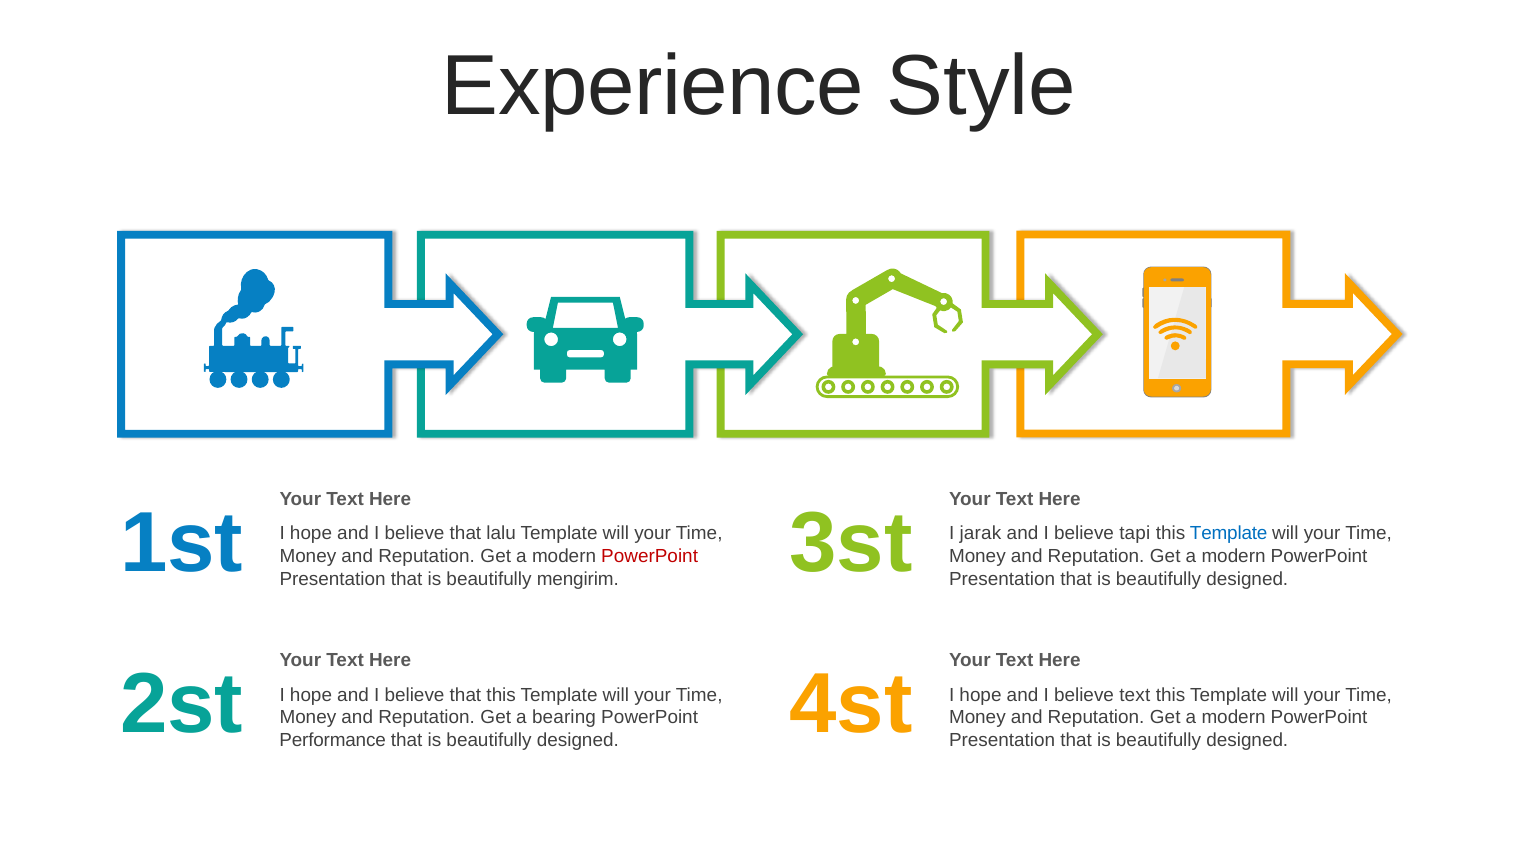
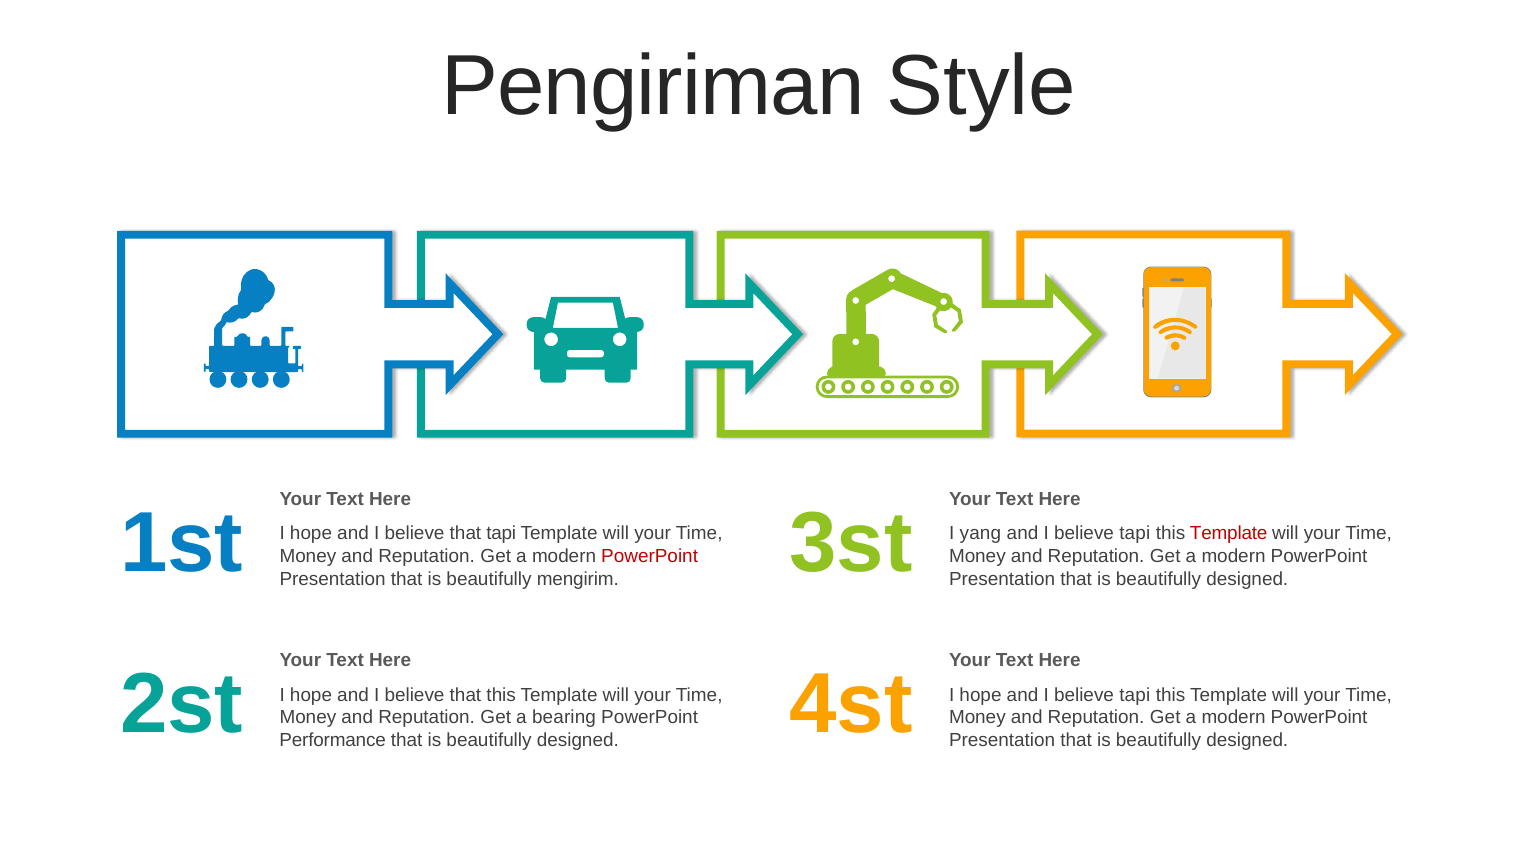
Experience: Experience -> Pengiriman
that lalu: lalu -> tapi
jarak: jarak -> yang
Template at (1229, 534) colour: blue -> red
text at (1135, 695): text -> tapi
